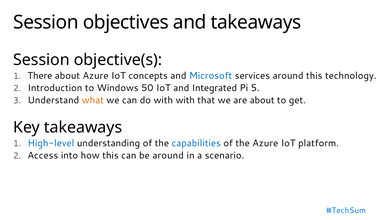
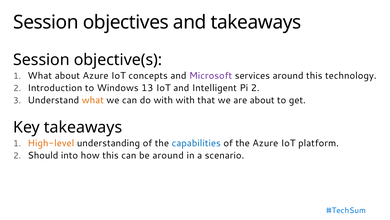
There at (40, 75): There -> What
Microsoft colour: blue -> purple
50: 50 -> 13
Integrated: Integrated -> Intelligent
Pi 5: 5 -> 2
High-level colour: blue -> orange
Access: Access -> Should
